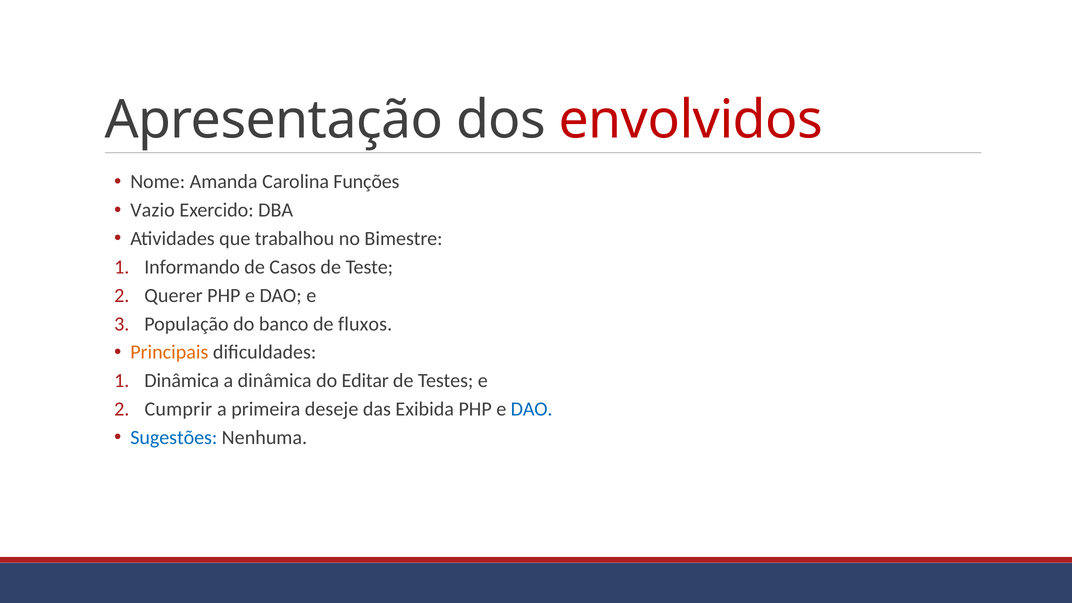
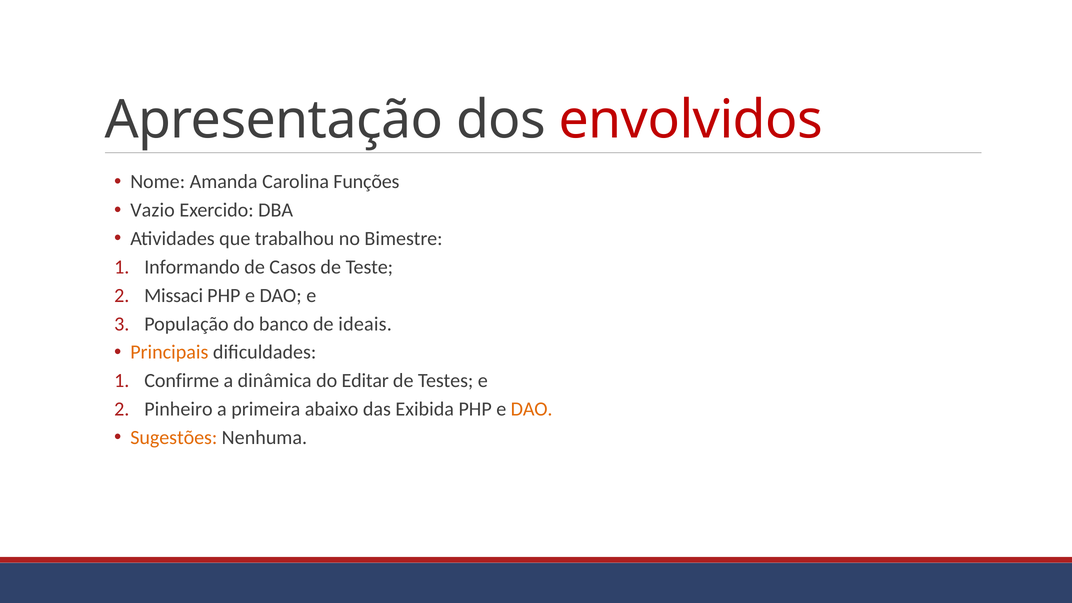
Querer: Querer -> Missaci
fluxos: fluxos -> ideais
Dinâmica at (182, 381): Dinâmica -> Confirme
Cumprir: Cumprir -> Pinheiro
deseje: deseje -> abaixo
DAO at (532, 409) colour: blue -> orange
Sugestões colour: blue -> orange
